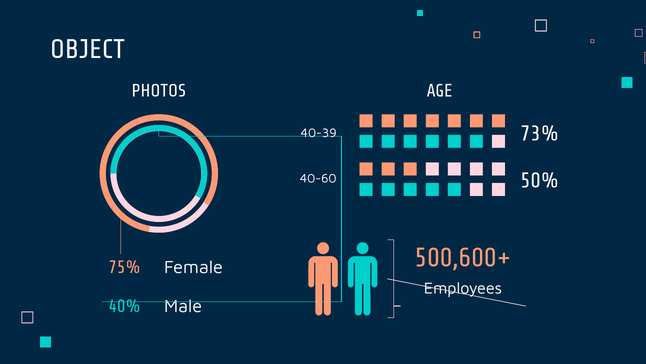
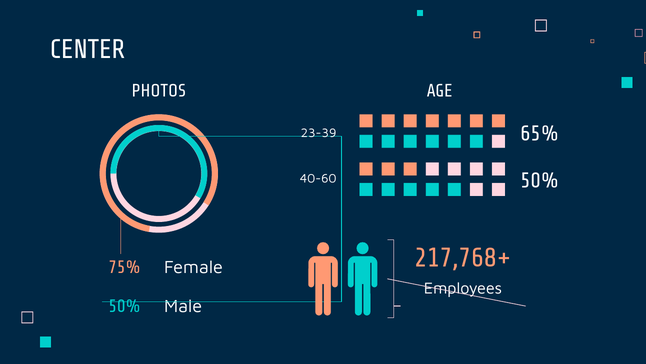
OBJECT: OBJECT -> CENTER
73%: 73% -> 65%
40-39: 40-39 -> 23-39
500,600+: 500,600+ -> 217,768+
40% at (125, 306): 40% -> 50%
